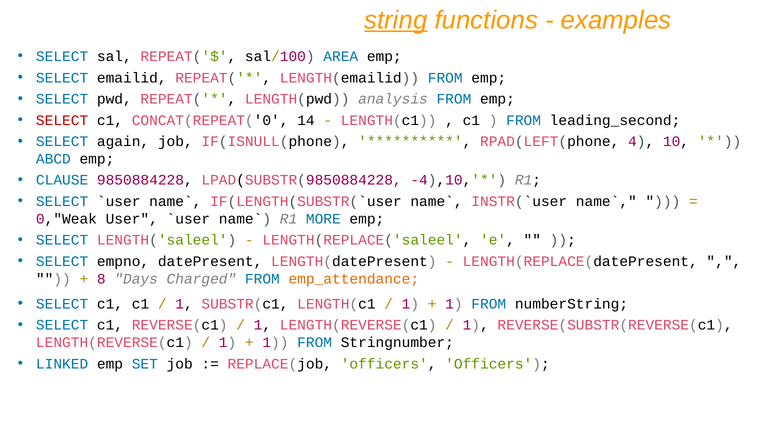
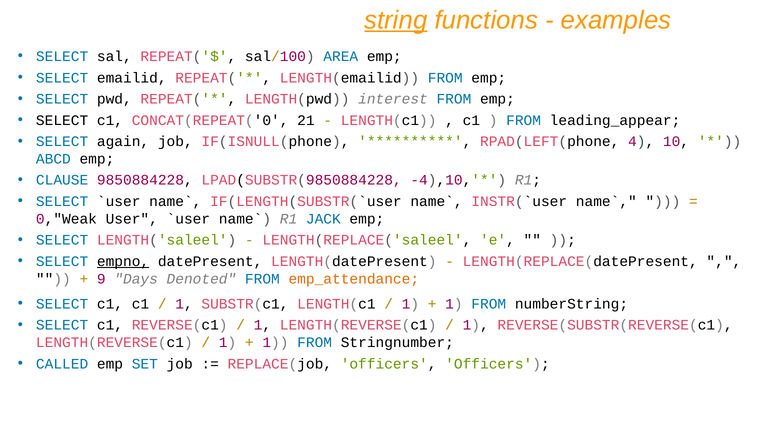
analysis: analysis -> interest
SELECT at (62, 120) colour: red -> black
14: 14 -> 21
leading_second: leading_second -> leading_appear
MORE: MORE -> JACK
empno underline: none -> present
8: 8 -> 9
Charged: Charged -> Denoted
LINKED: LINKED -> CALLED
